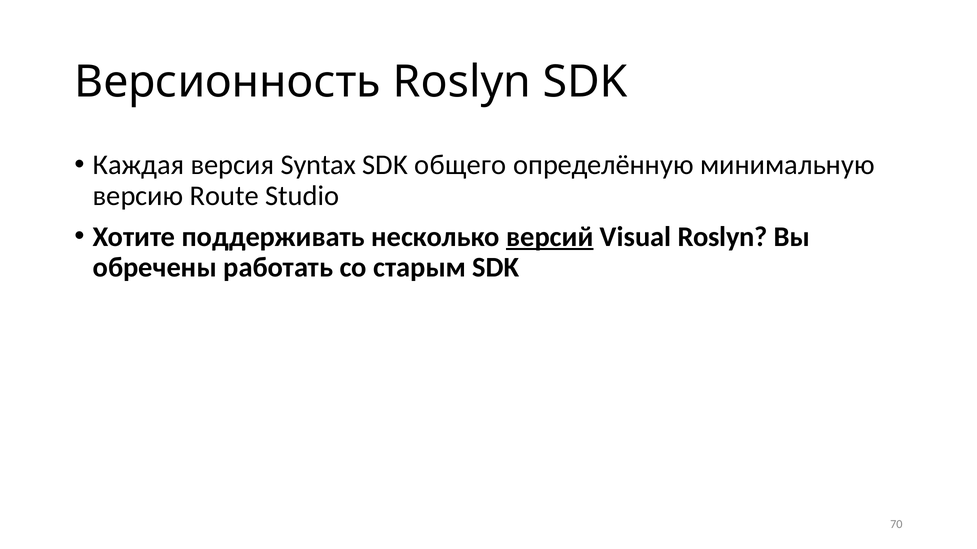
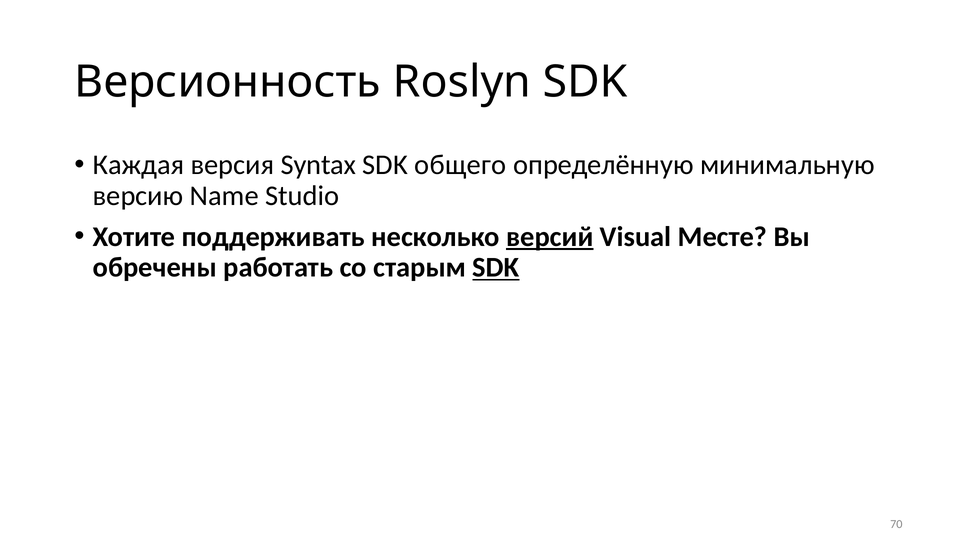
Route: Route -> Name
Visual Roslyn: Roslyn -> Месте
SDK at (496, 268) underline: none -> present
